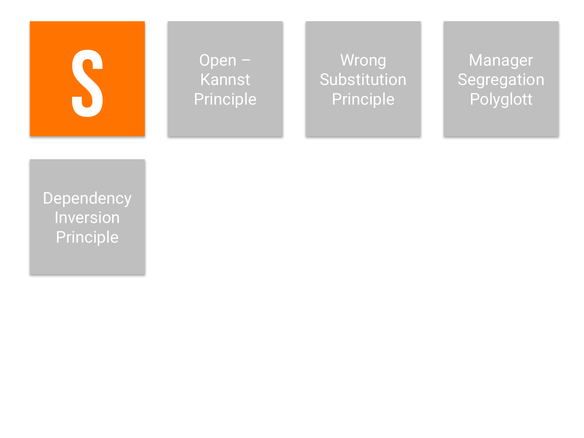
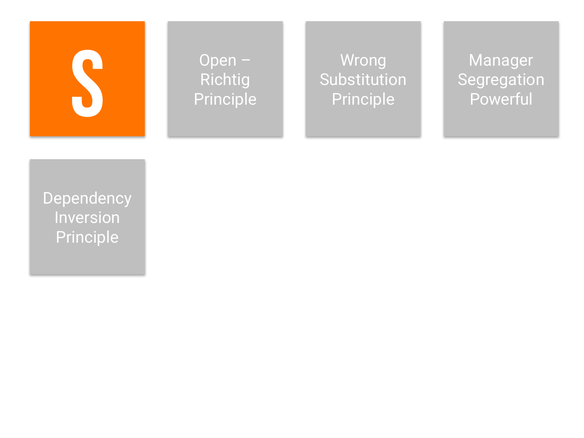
Kannst: Kannst -> Richtig
Polyglott: Polyglott -> Powerful
